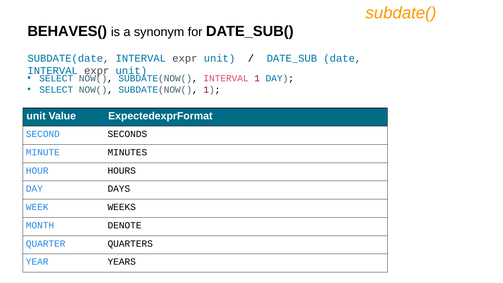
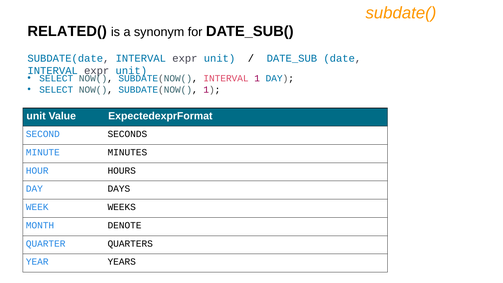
BEHAVES(: BEHAVES( -> RELATED(
